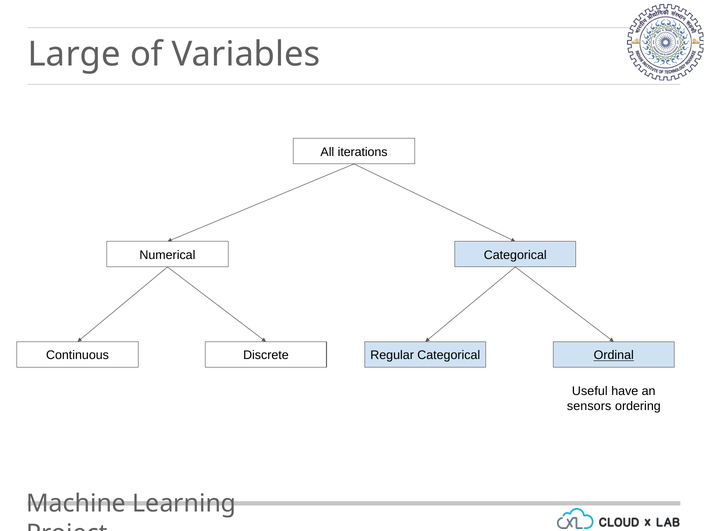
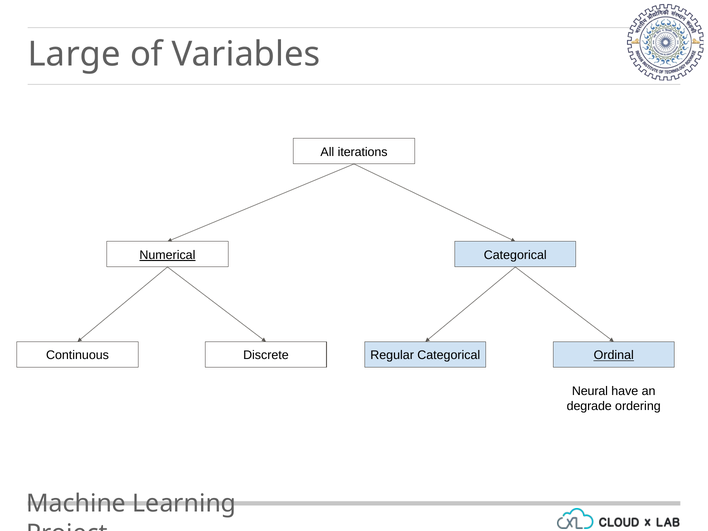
Numerical underline: none -> present
Useful: Useful -> Neural
sensors: sensors -> degrade
